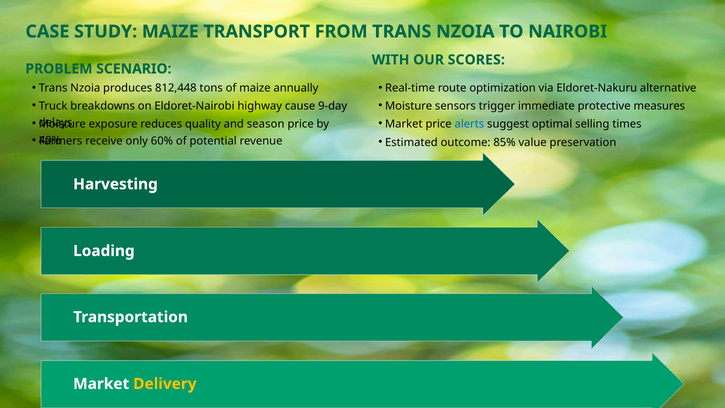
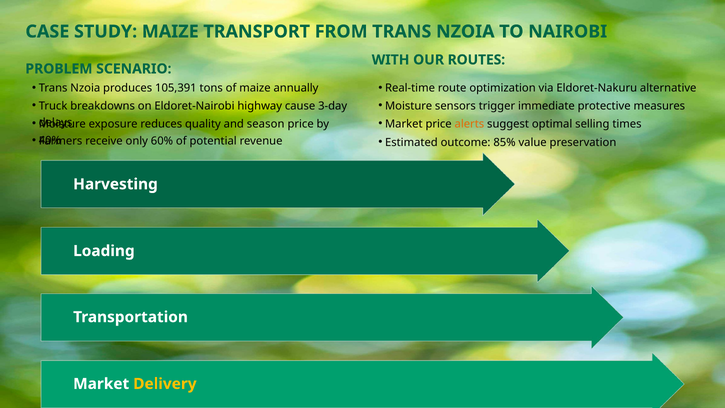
SCORES: SCORES -> ROUTES
812,448: 812,448 -> 105,391
9-day: 9-day -> 3-day
alerts colour: blue -> orange
